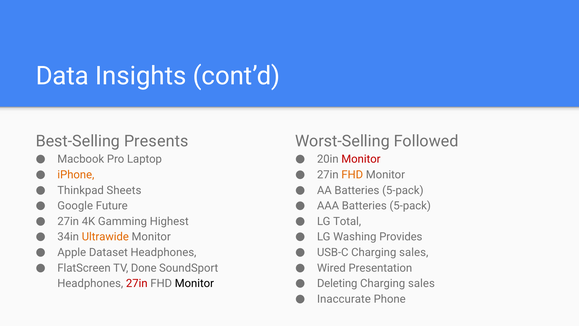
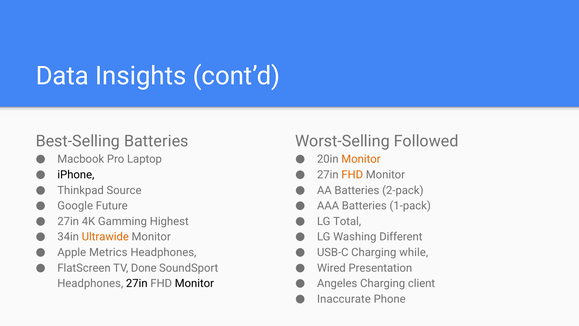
Best-Selling Presents: Presents -> Batteries
Monitor at (361, 159) colour: red -> orange
iPhone colour: orange -> black
Sheets: Sheets -> Source
AA Batteries 5-pack: 5-pack -> 2-pack
AAA Batteries 5-pack: 5-pack -> 1-pack
Provides: Provides -> Different
Dataset: Dataset -> Metrics
USB-C Charging sales: sales -> while
Deleting: Deleting -> Angeles
sales at (421, 283): sales -> client
27in at (137, 283) colour: red -> black
